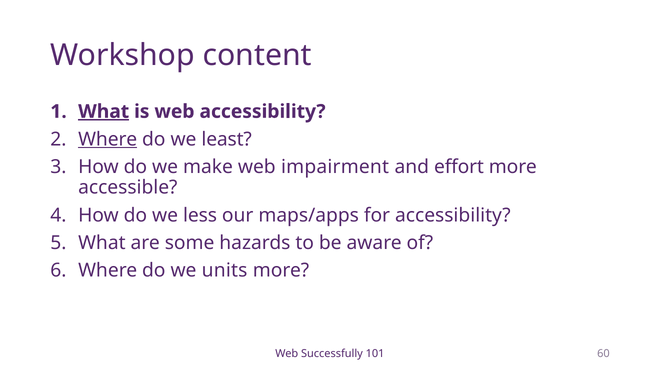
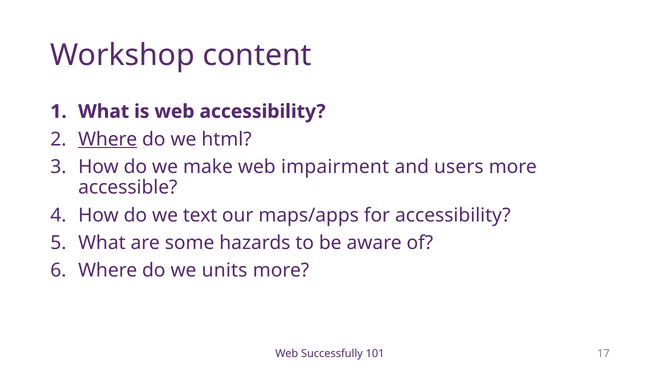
What at (104, 112) underline: present -> none
least: least -> html
effort: effort -> users
less: less -> text
60: 60 -> 17
